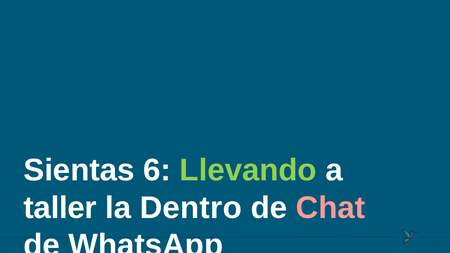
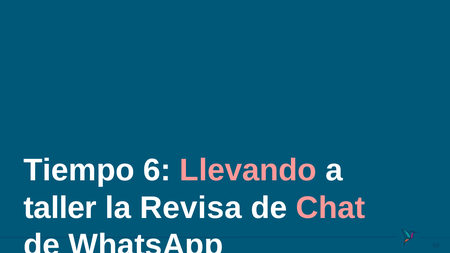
Sientas: Sientas -> Tiempo
Llevando colour: light green -> pink
Dentro: Dentro -> Revisa
